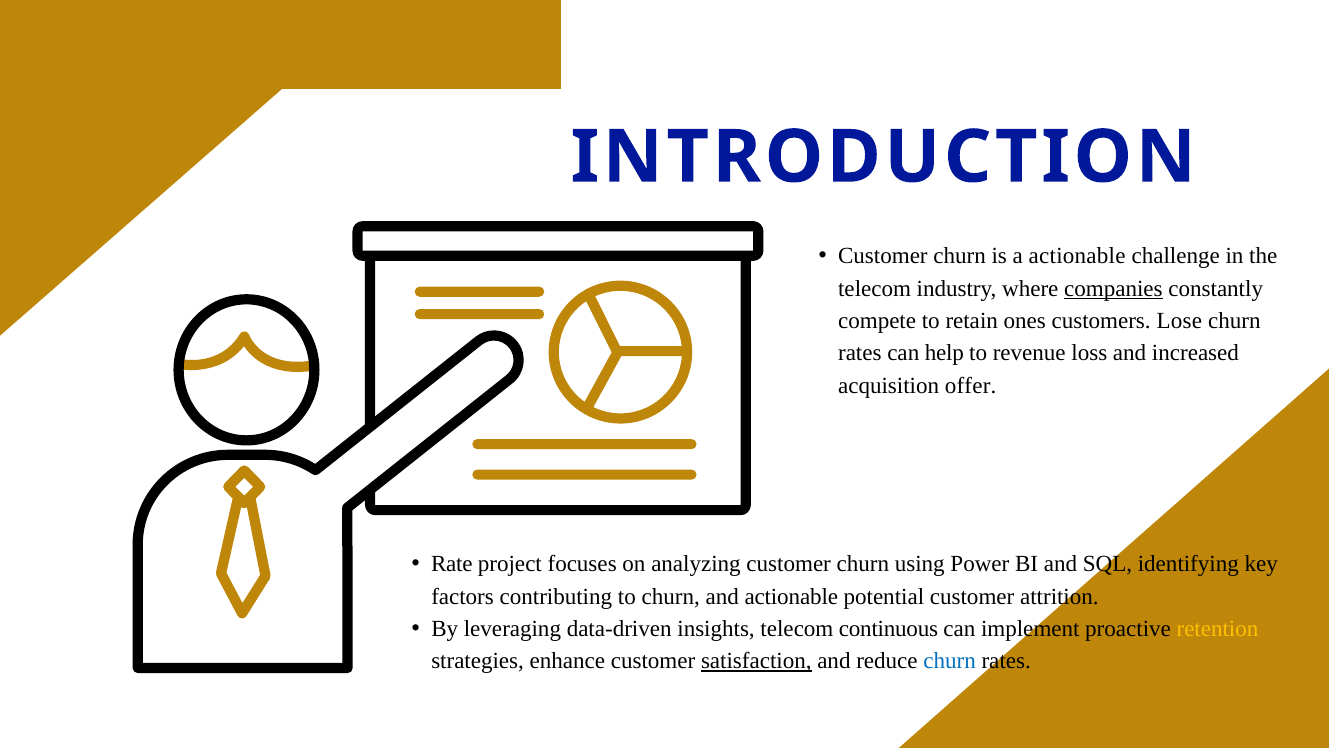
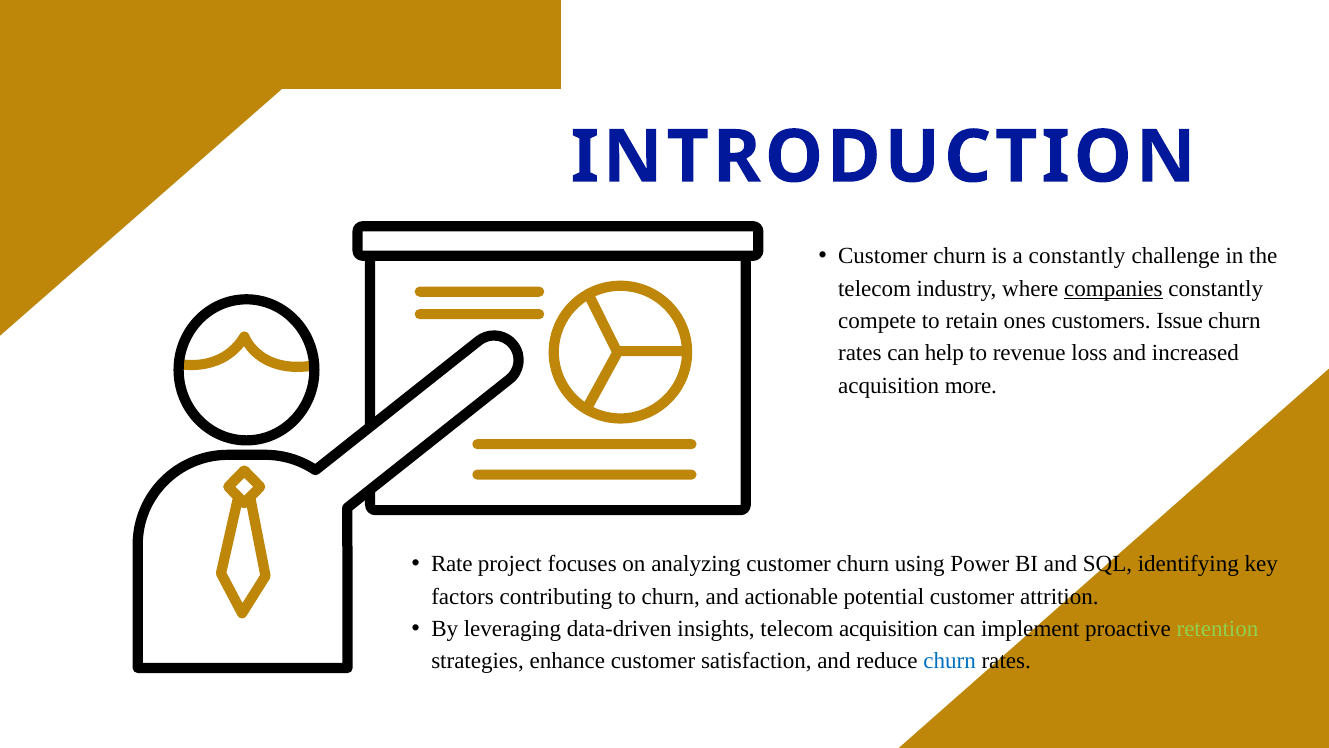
a actionable: actionable -> constantly
Lose: Lose -> Issue
offer: offer -> more
telecom continuous: continuous -> acquisition
retention colour: yellow -> light green
satisfaction underline: present -> none
